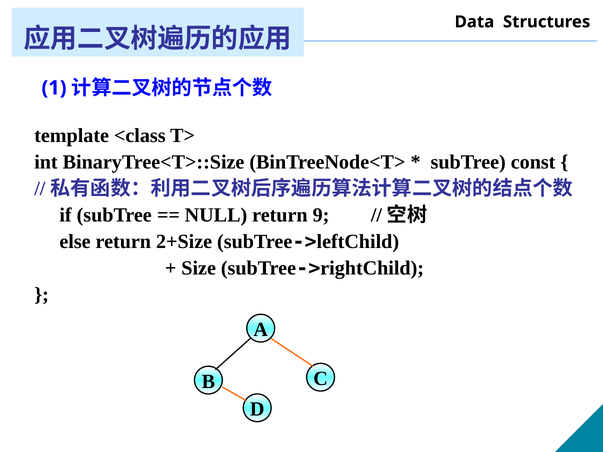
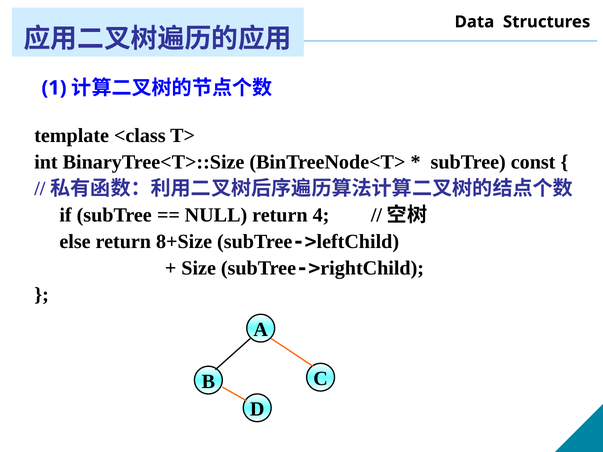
9: 9 -> 4
2+Size: 2+Size -> 8+Size
